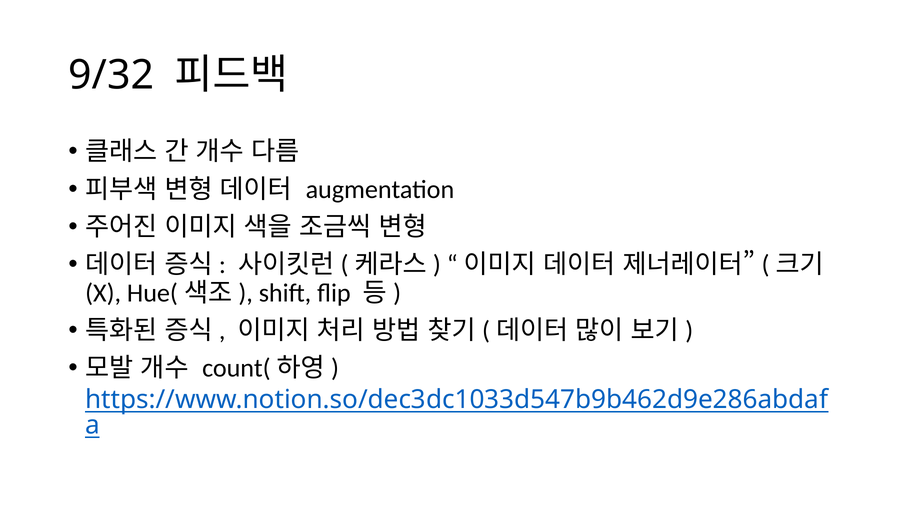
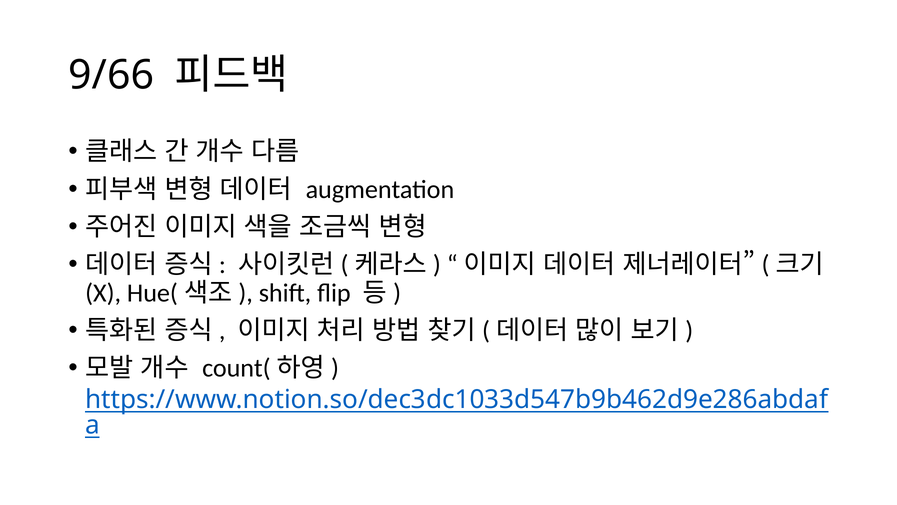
9/32: 9/32 -> 9/66
